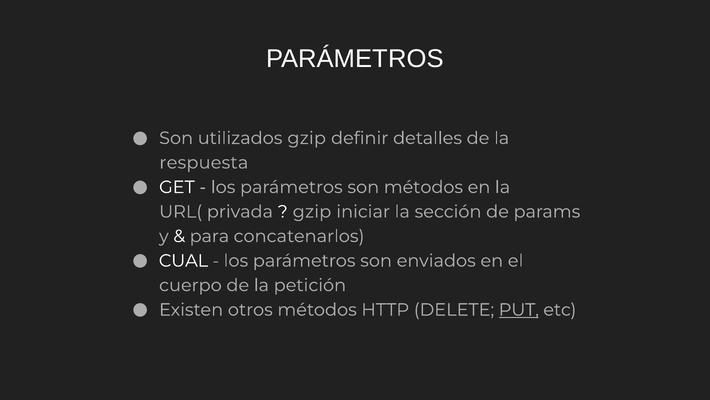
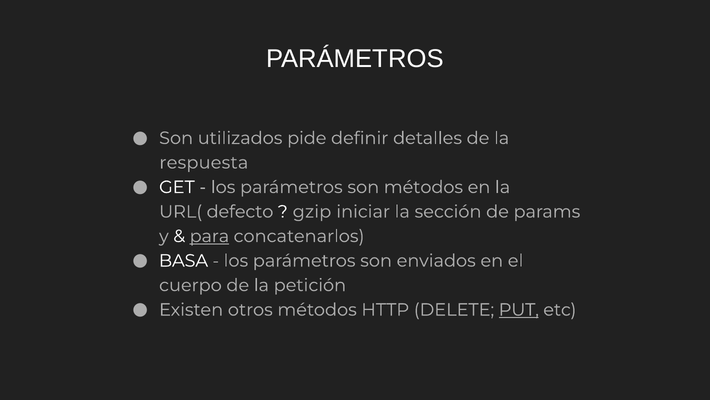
utilizados gzip: gzip -> pide
privada: privada -> defecto
para underline: none -> present
CUAL: CUAL -> BASA
